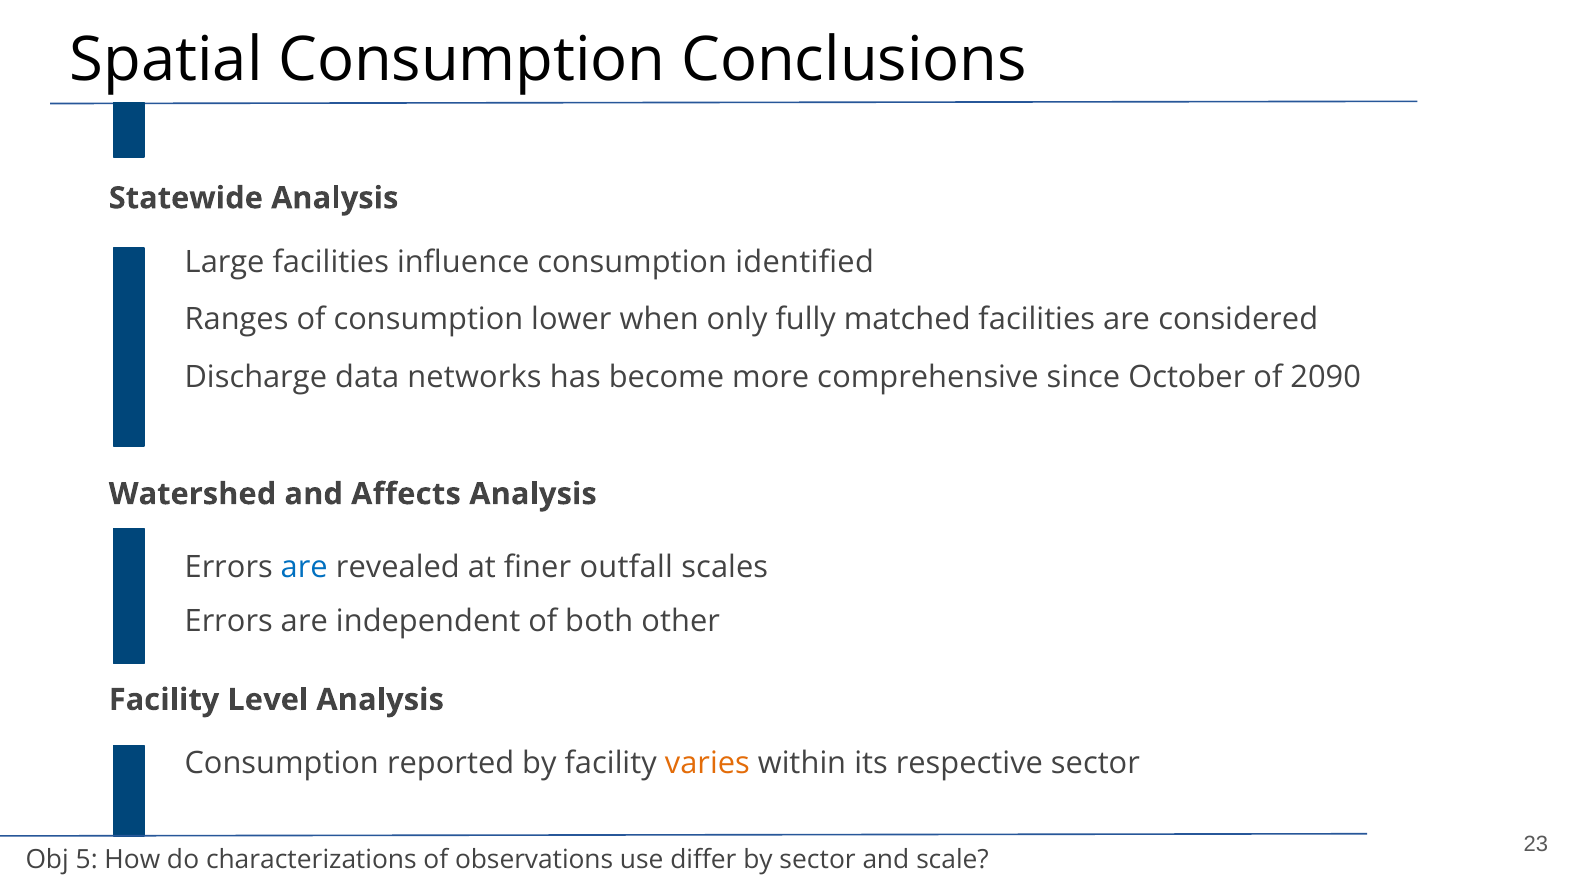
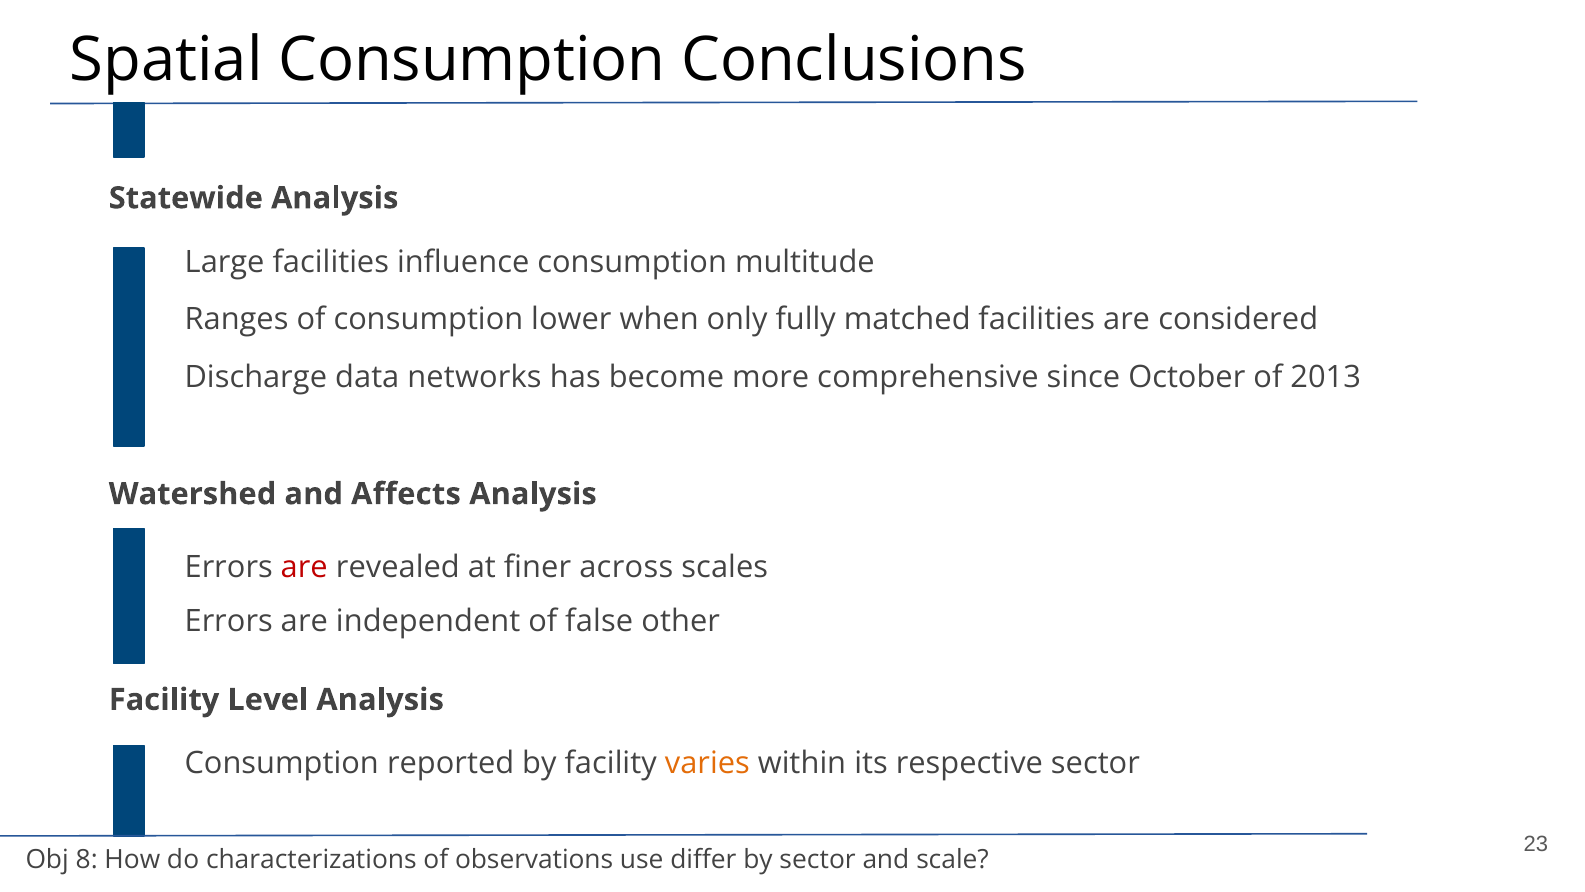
identified: identified -> multitude
2090: 2090 -> 2013
are at (304, 567) colour: blue -> red
outfall: outfall -> across
both: both -> false
5: 5 -> 8
